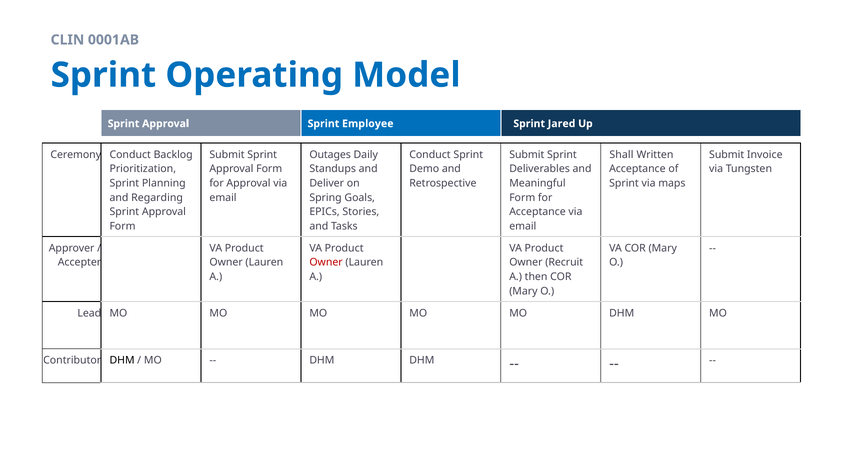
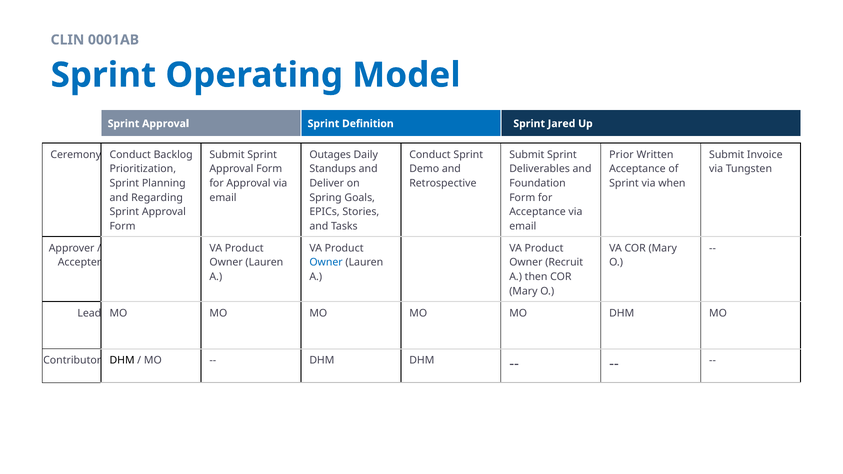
Employee: Employee -> Definition
Shall: Shall -> Prior
Meaningful: Meaningful -> Foundation
maps: maps -> when
Owner at (326, 263) colour: red -> blue
